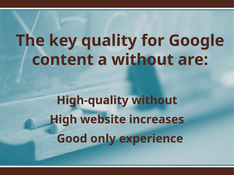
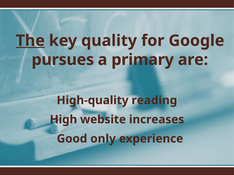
The underline: none -> present
content: content -> pursues
a without: without -> primary
High-quality without: without -> reading
